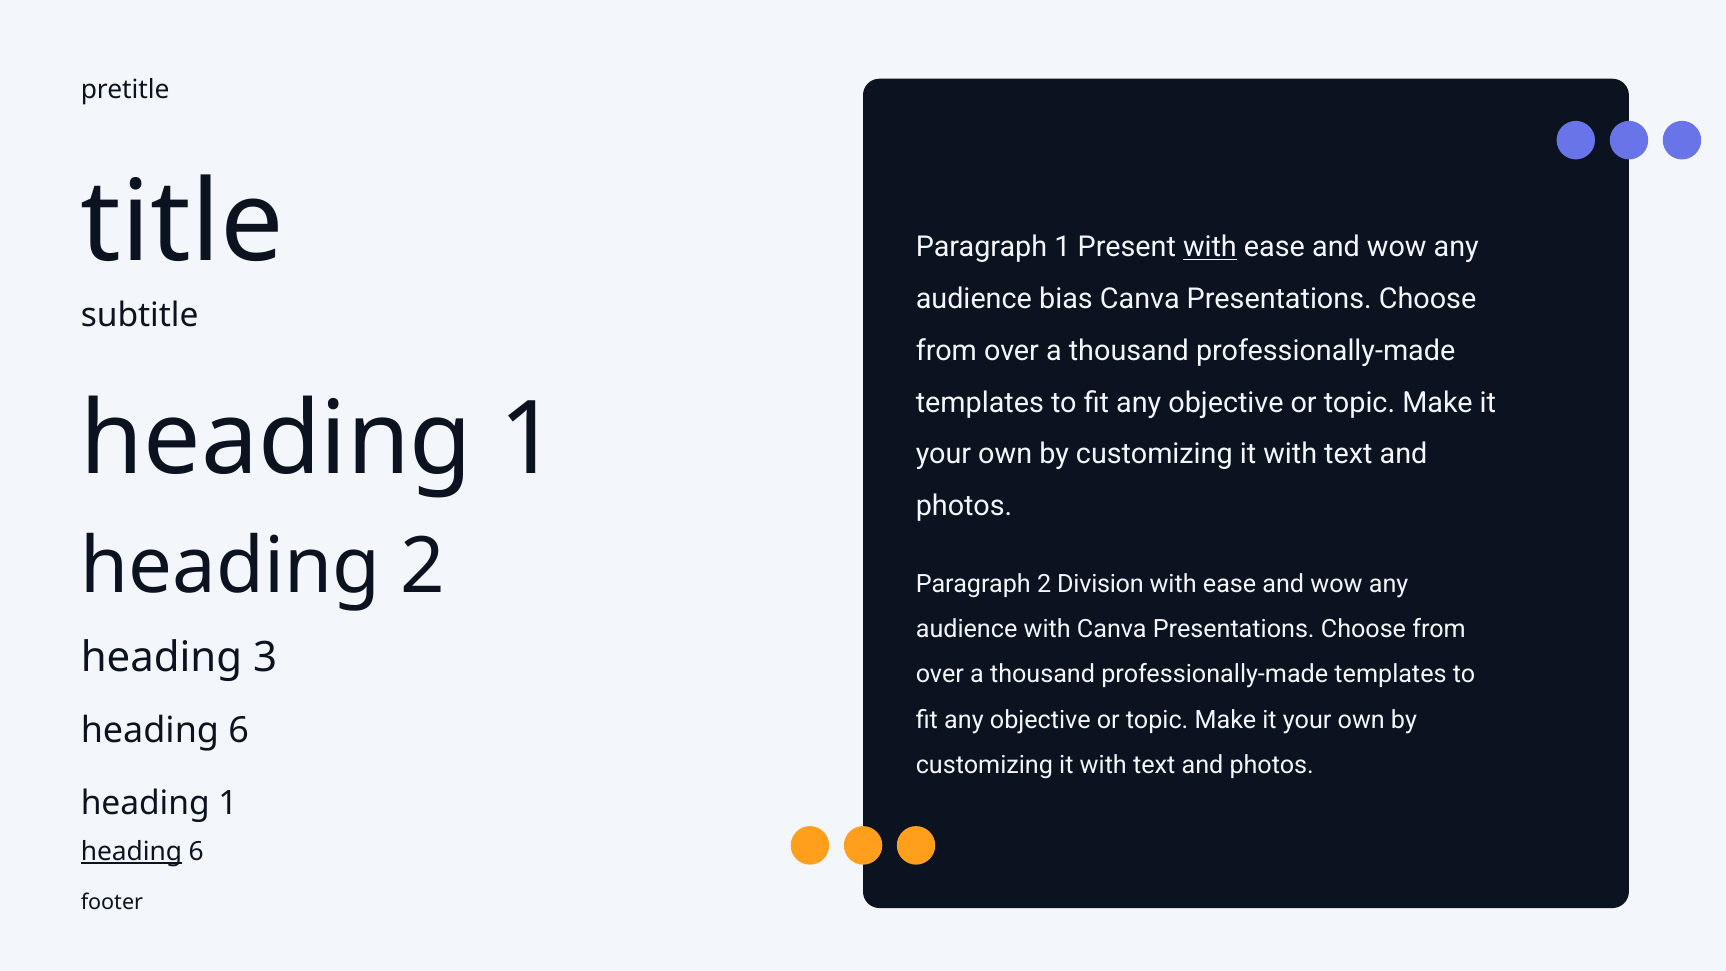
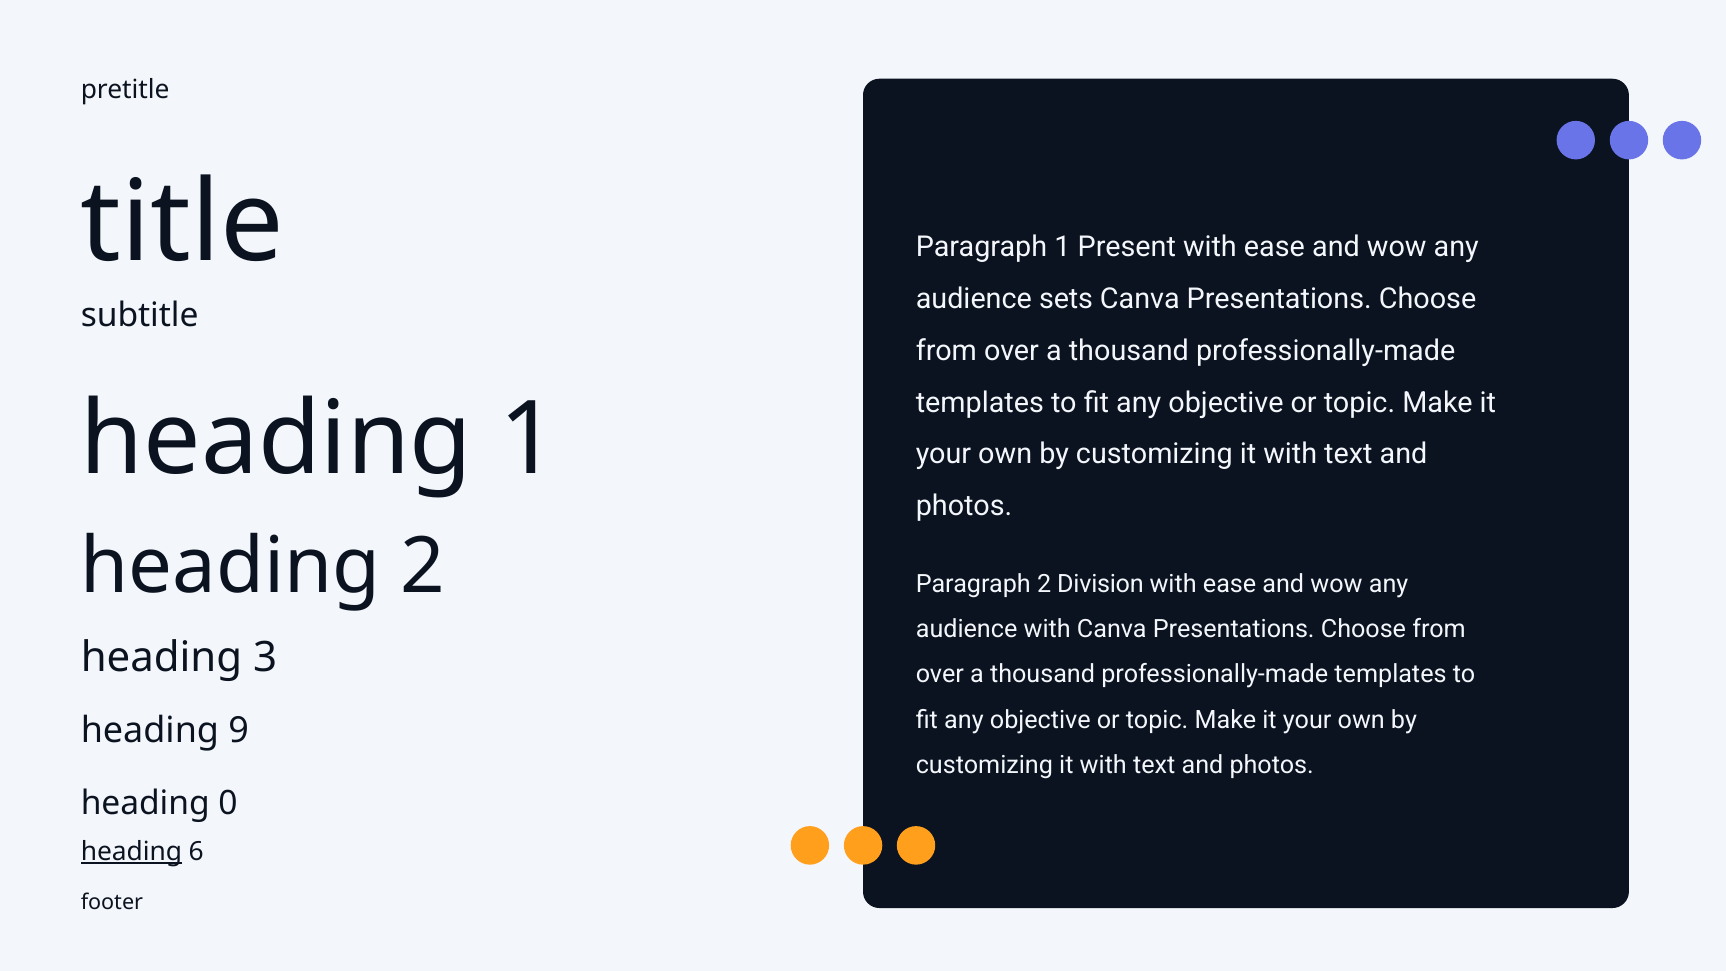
with at (1210, 247) underline: present -> none
bias: bias -> sets
6 at (239, 731): 6 -> 9
1 at (228, 803): 1 -> 0
